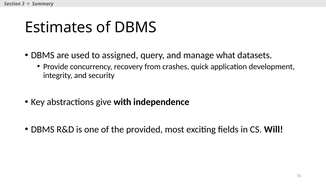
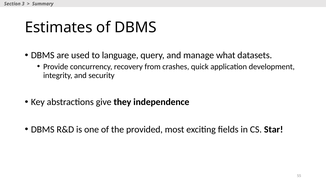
assigned: assigned -> language
with: with -> they
Will: Will -> Star
